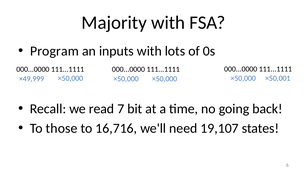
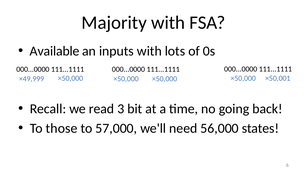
Program: Program -> Available
7: 7 -> 3
16,716: 16,716 -> 57,000
19,107: 19,107 -> 56,000
